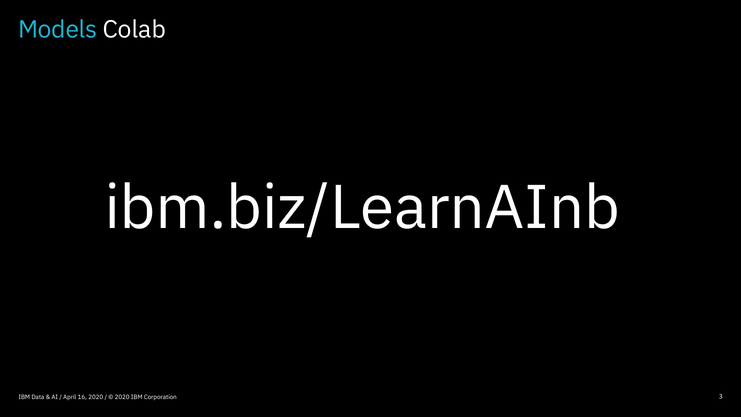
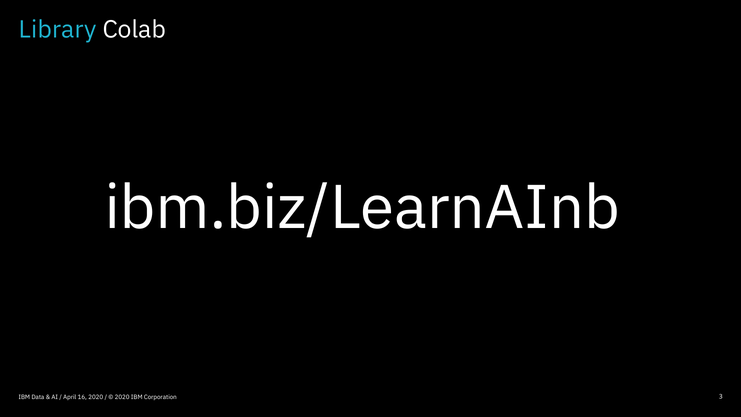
Models: Models -> Library
